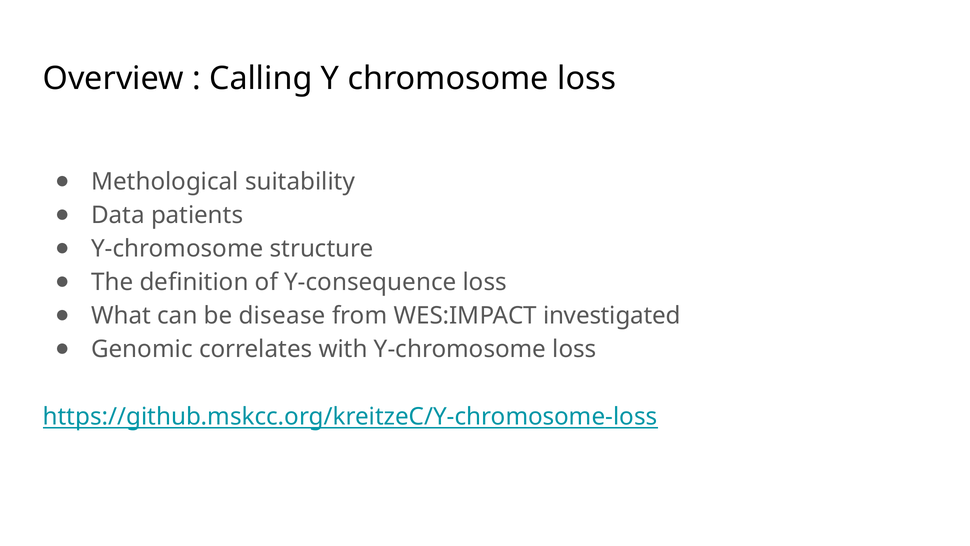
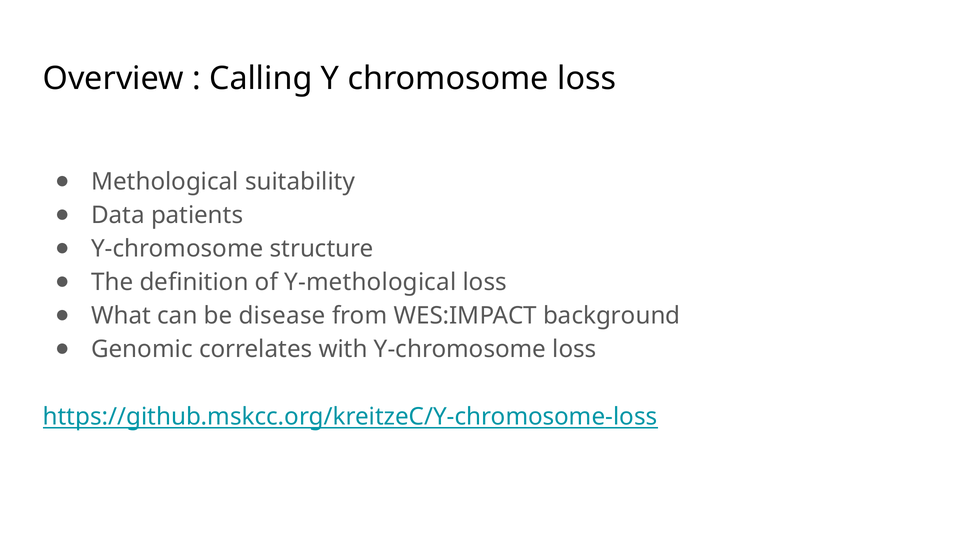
Y-consequence: Y-consequence -> Y-methological
investigated: investigated -> background
